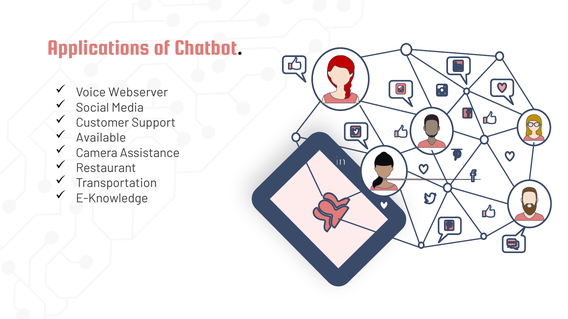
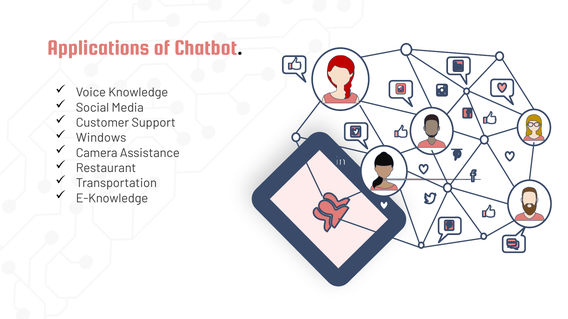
Webserver: Webserver -> Knowledge
Available: Available -> Windows
